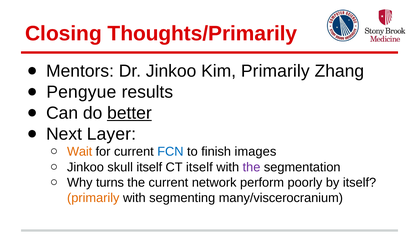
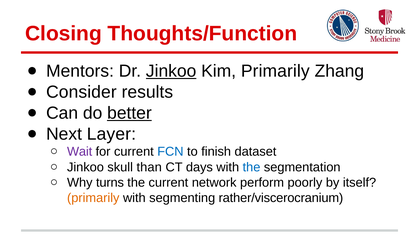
Thoughts/Primarily: Thoughts/Primarily -> Thoughts/Function
Jinkoo at (171, 71) underline: none -> present
Pengyue: Pengyue -> Consider
Wait colour: orange -> purple
images: images -> dataset
skull itself: itself -> than
CT itself: itself -> days
the at (252, 167) colour: purple -> blue
many/viscerocranium: many/viscerocranium -> rather/viscerocranium
